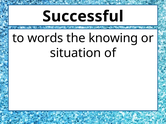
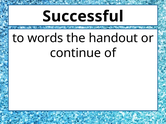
knowing: knowing -> handout
situation: situation -> continue
